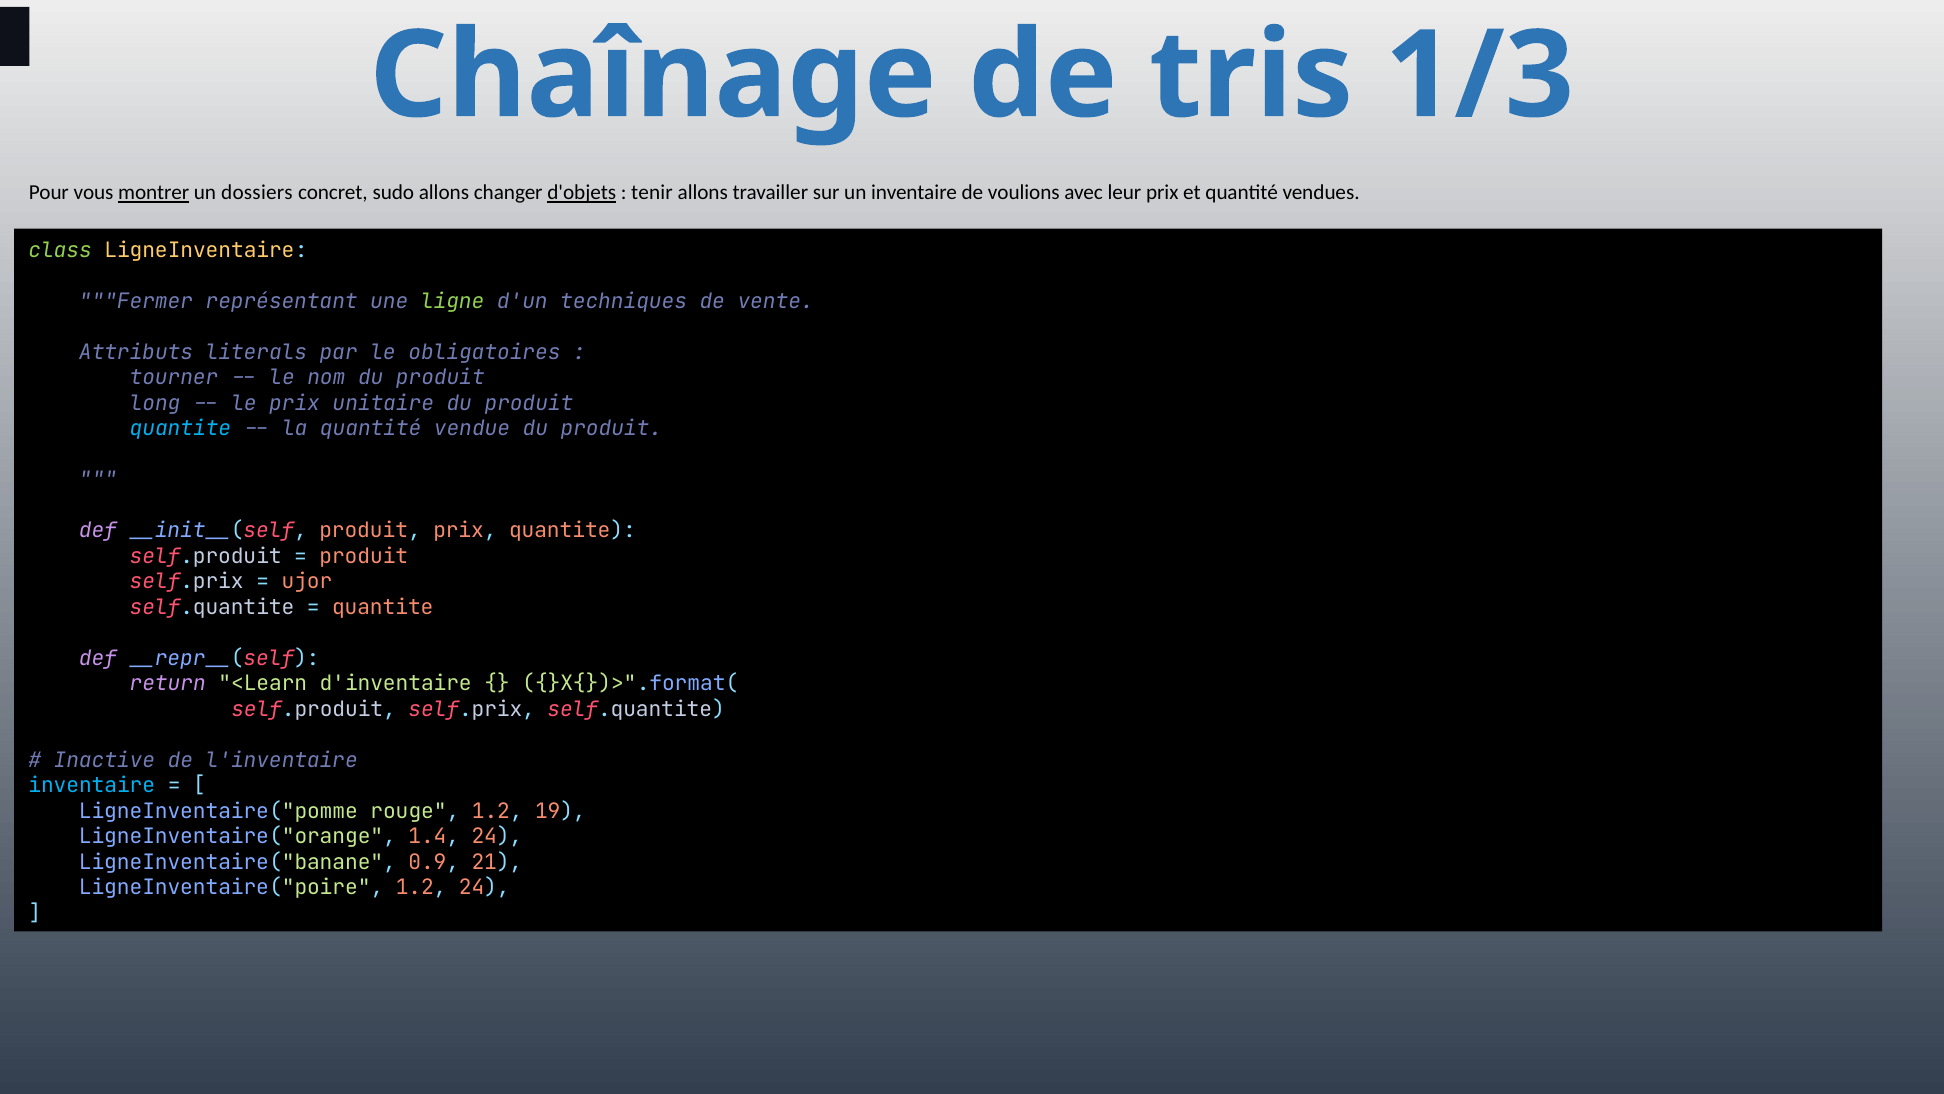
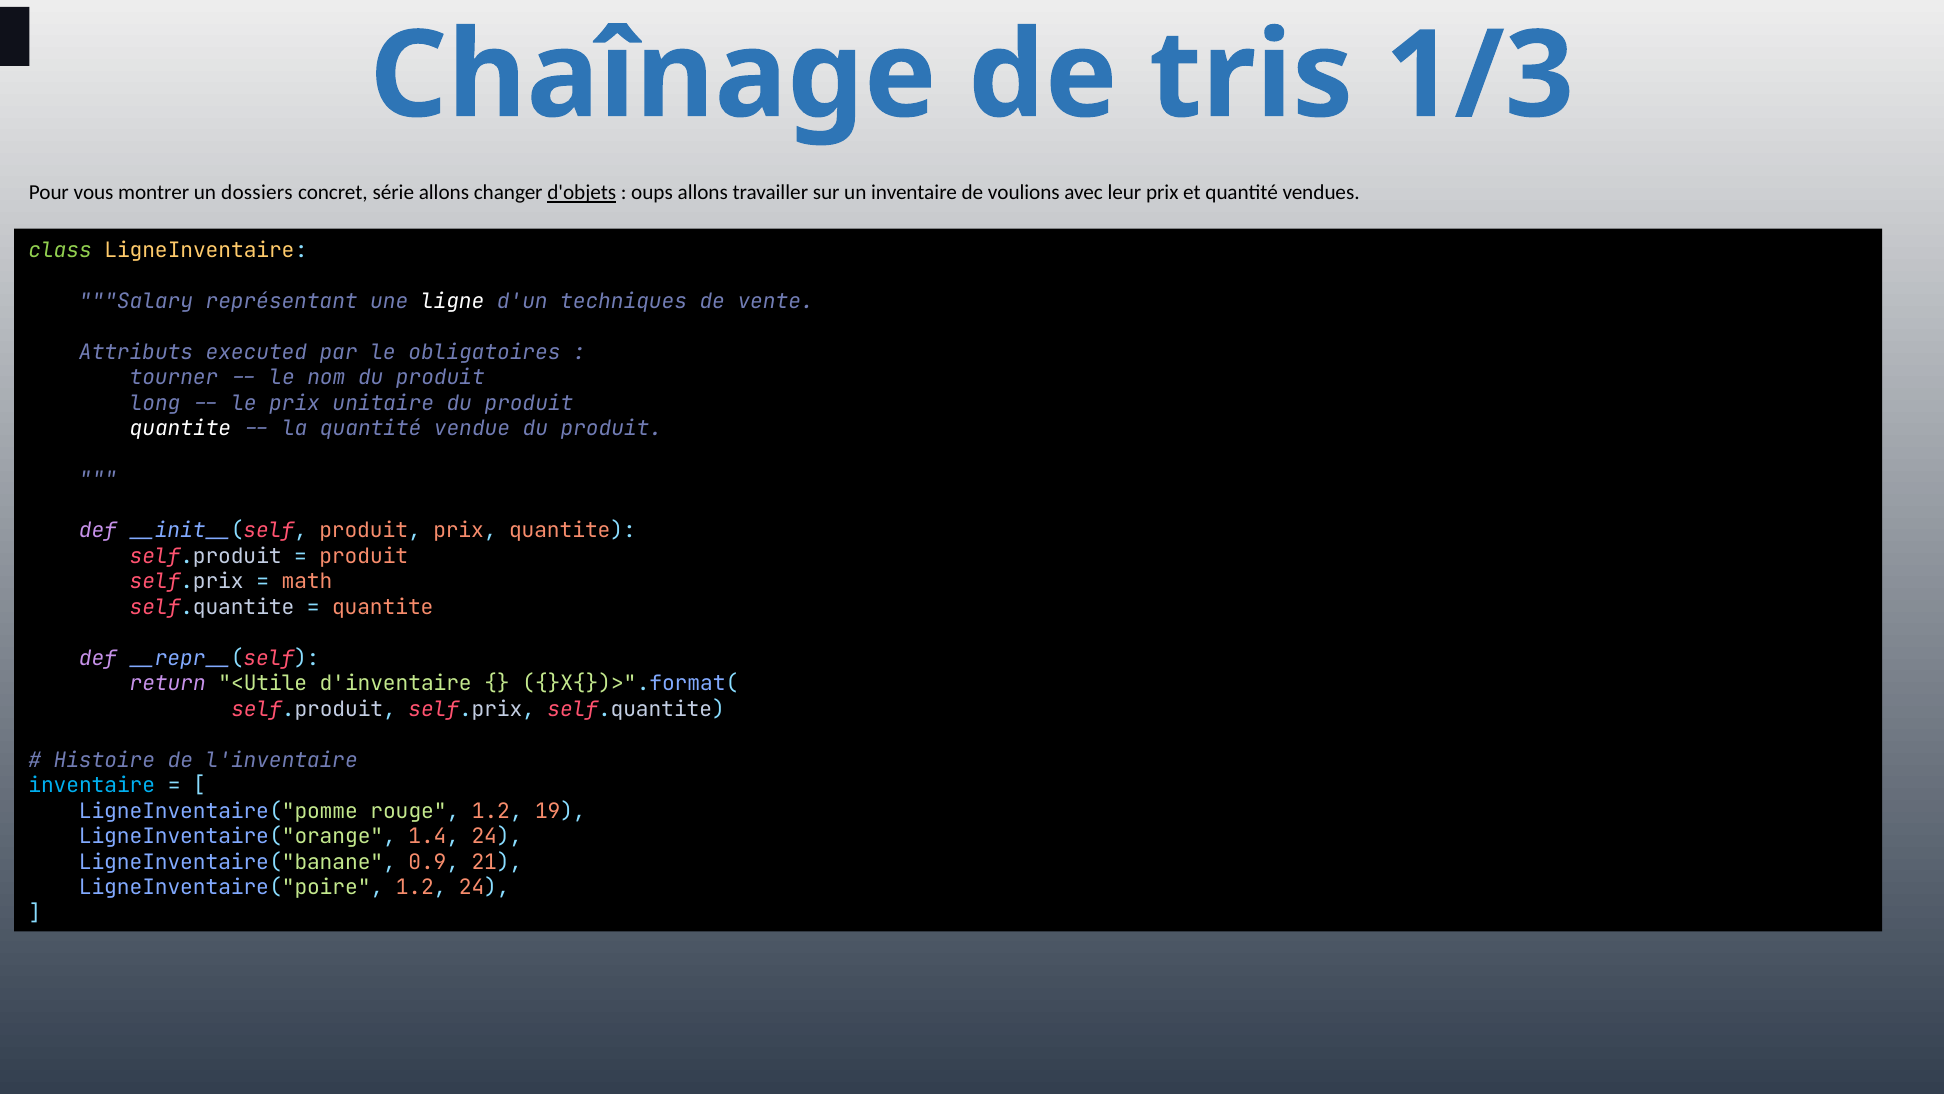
montrer underline: present -> none
sudo: sudo -> série
tenir: tenir -> oups
Fermer: Fermer -> Salary
ligne colour: light green -> white
literals: literals -> executed
quantite at (180, 428) colour: light blue -> white
ujor: ujor -> math
<Learn: <Learn -> <Utile
Inactive: Inactive -> Histoire
